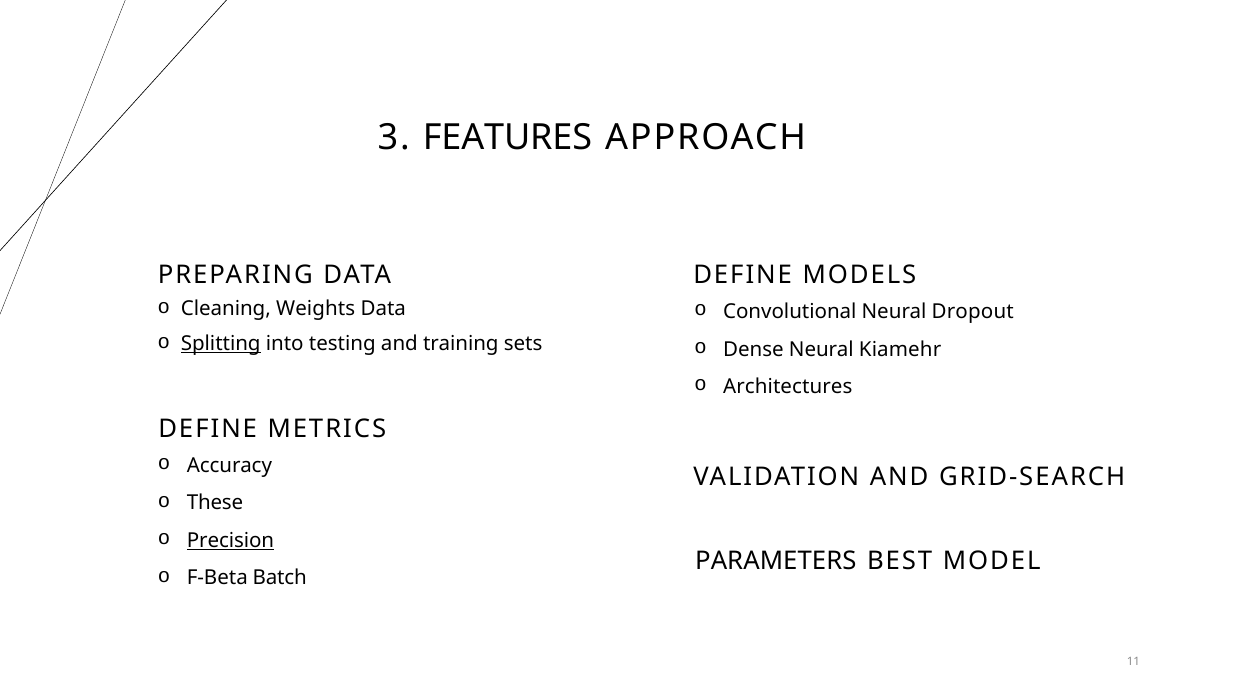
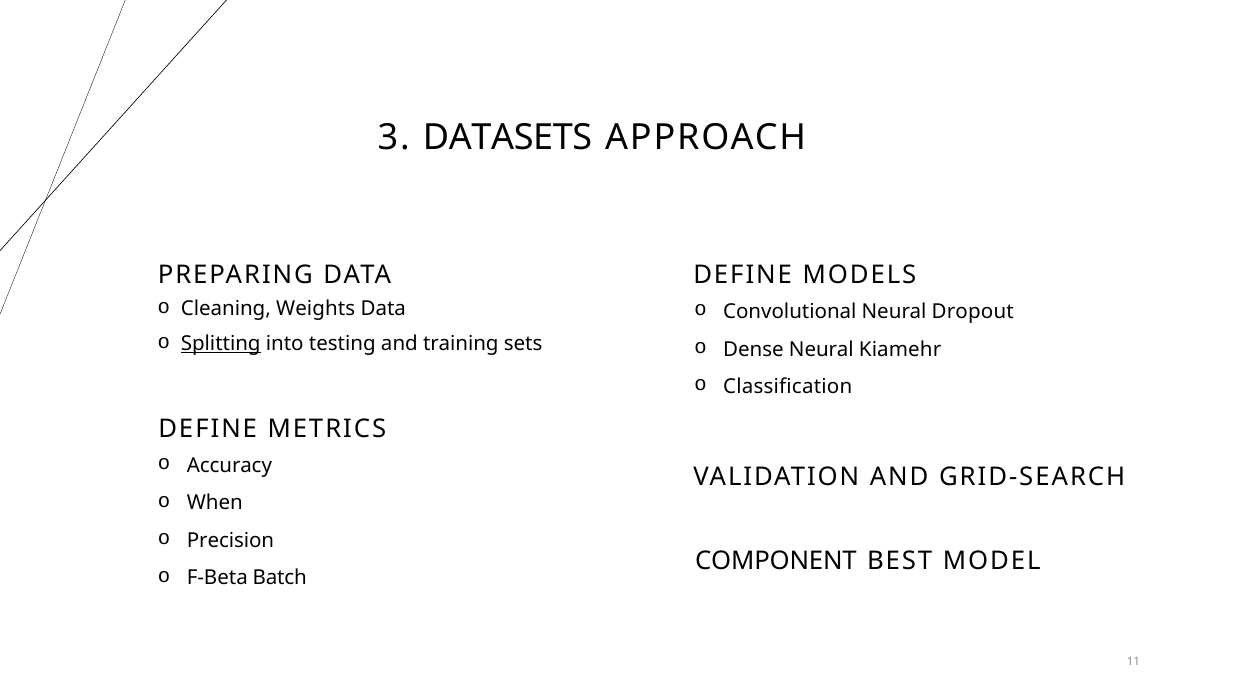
FEATURES: FEATURES -> DATASETS
Architectures: Architectures -> Classification
These: These -> When
Precision underline: present -> none
PARAMETERS: PARAMETERS -> COMPONENT
